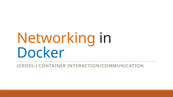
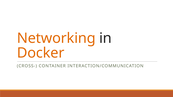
Docker colour: blue -> orange
